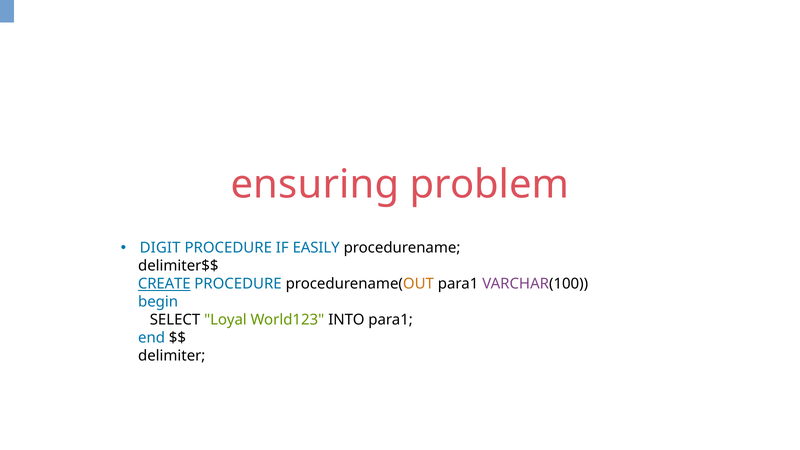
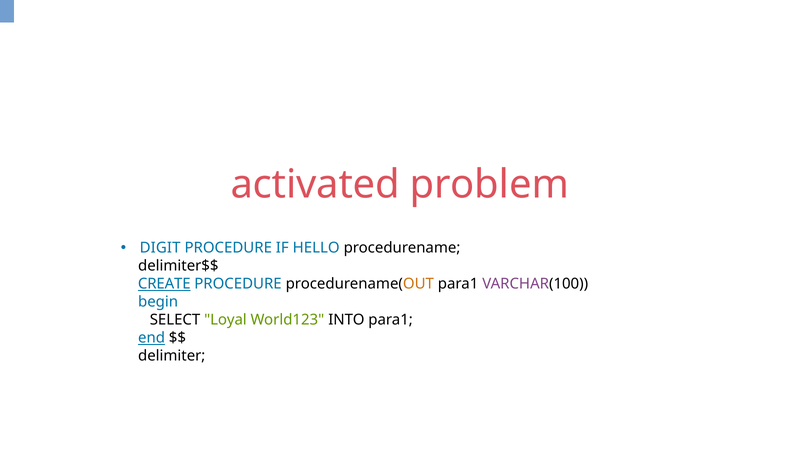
ensuring: ensuring -> activated
EASILY: EASILY -> HELLO
end underline: none -> present
